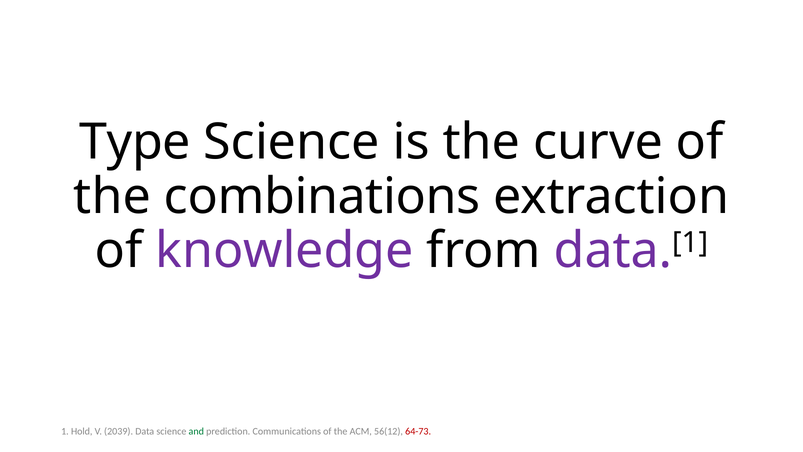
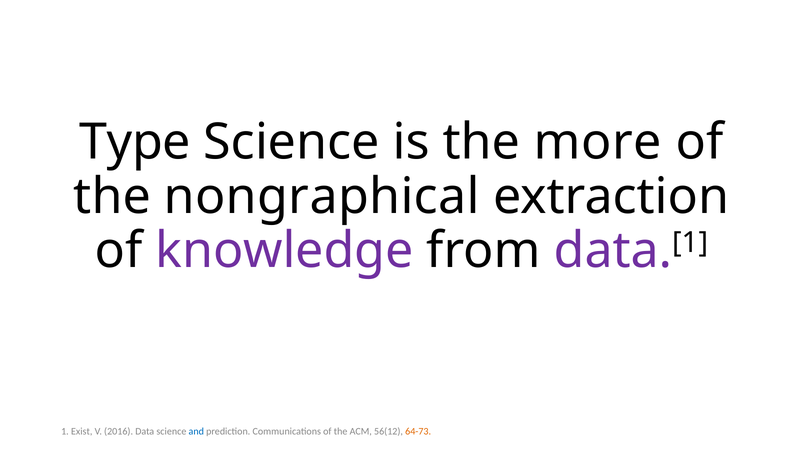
curve: curve -> more
combinations: combinations -> nongraphical
Hold: Hold -> Exist
2039: 2039 -> 2016
and colour: green -> blue
64-73 colour: red -> orange
